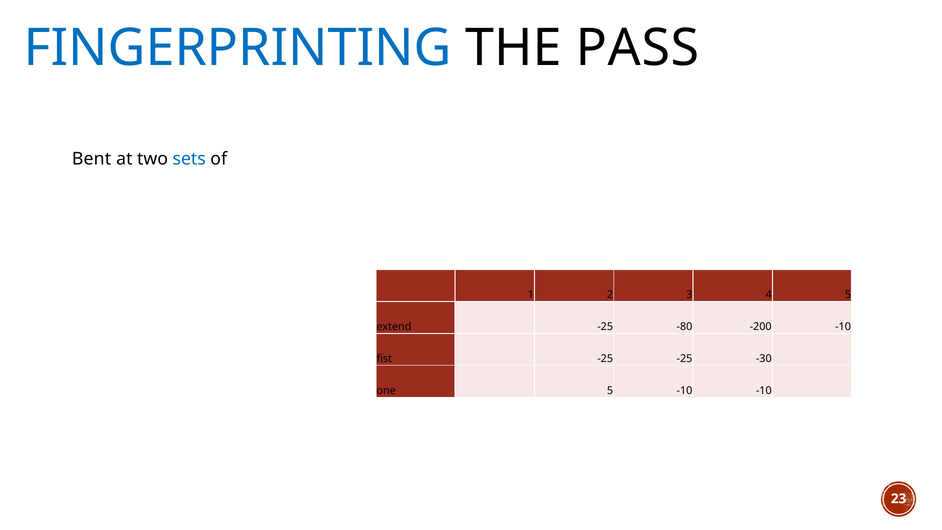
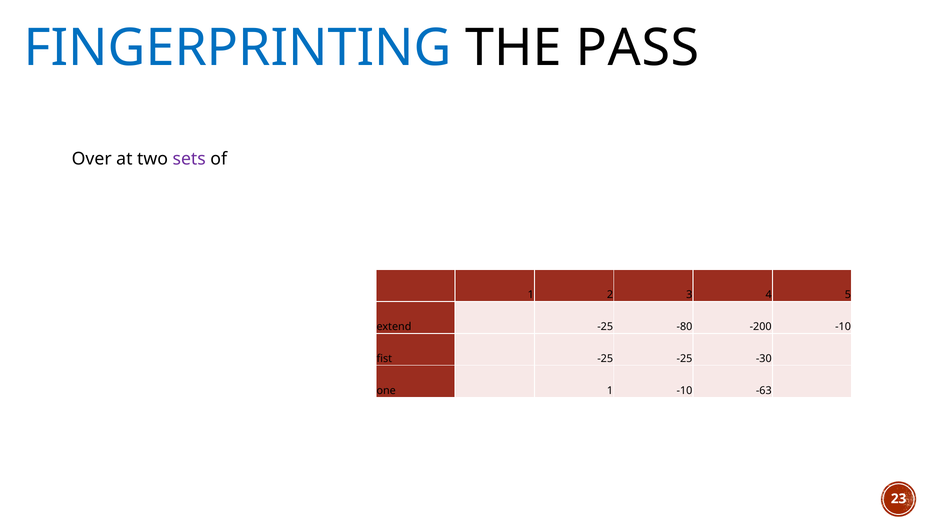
Bent: Bent -> Over
sets colour: blue -> purple
one 5: 5 -> 1
-10 -10: -10 -> -63
